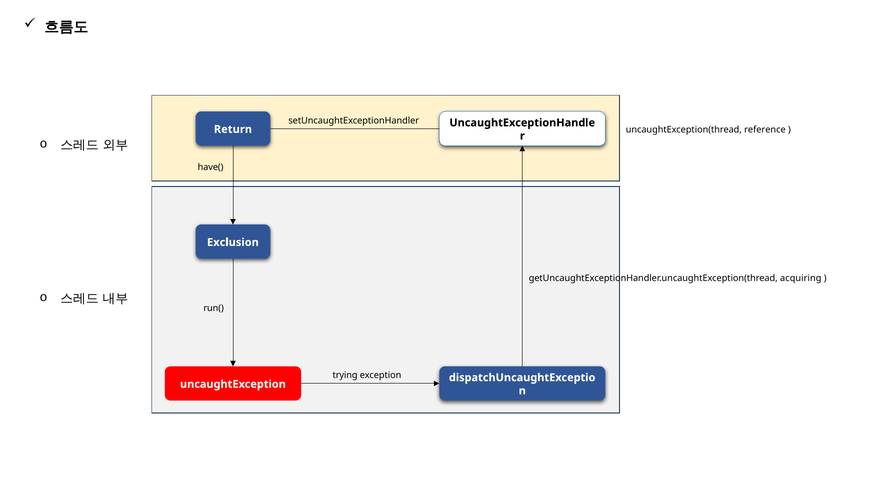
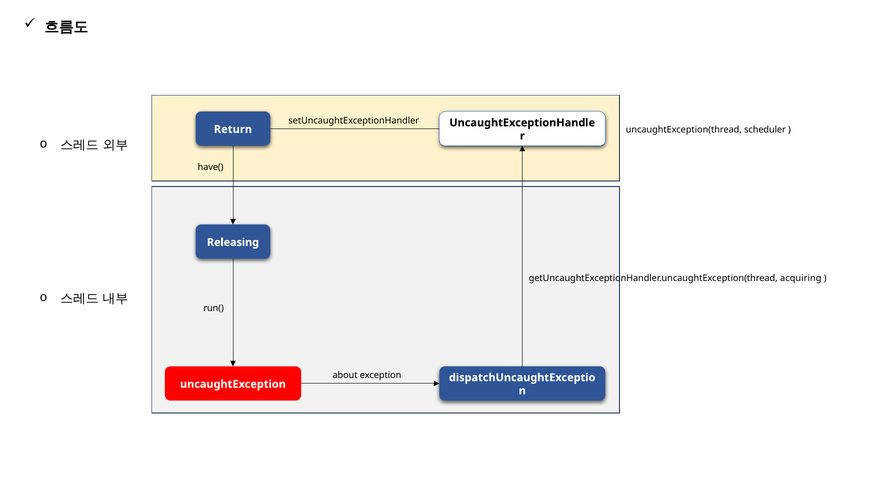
reference: reference -> scheduler
Exclusion: Exclusion -> Releasing
trying: trying -> about
